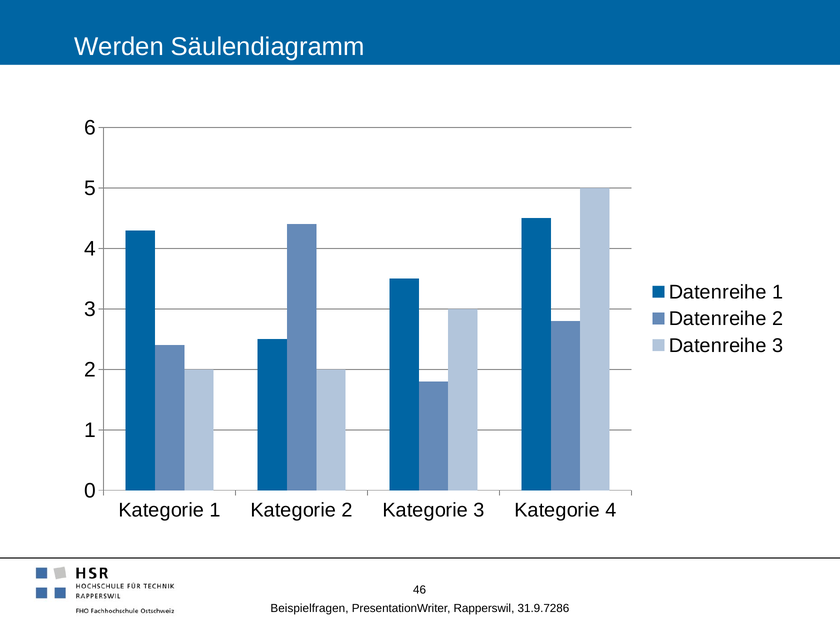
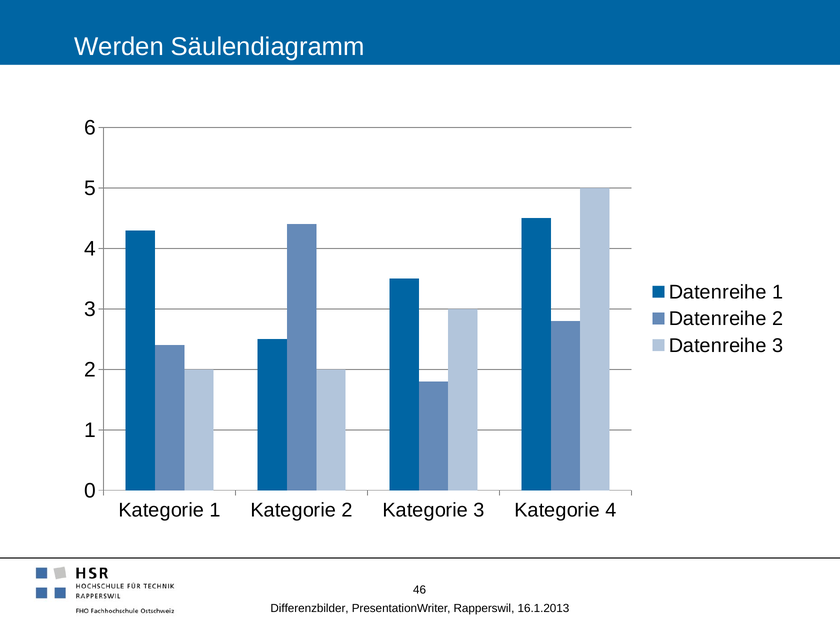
Beispielfragen: Beispielfragen -> Differenzbilder
31.9.7286: 31.9.7286 -> 16.1.2013
